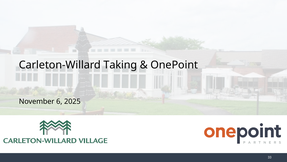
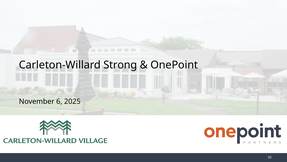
Taking: Taking -> Strong
